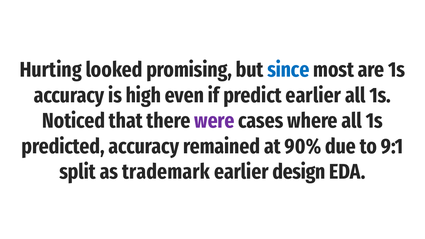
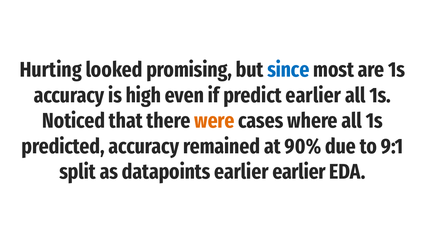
were colour: purple -> orange
trademark: trademark -> datapoints
earlier design: design -> earlier
